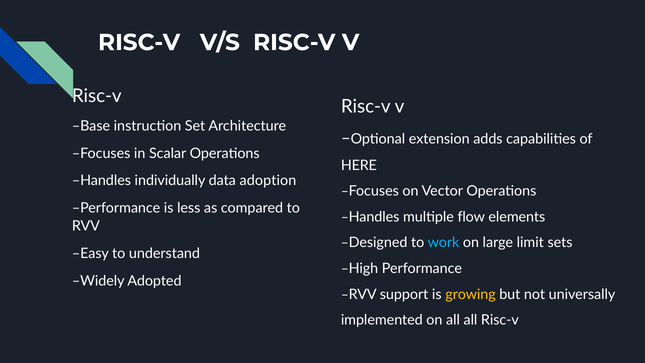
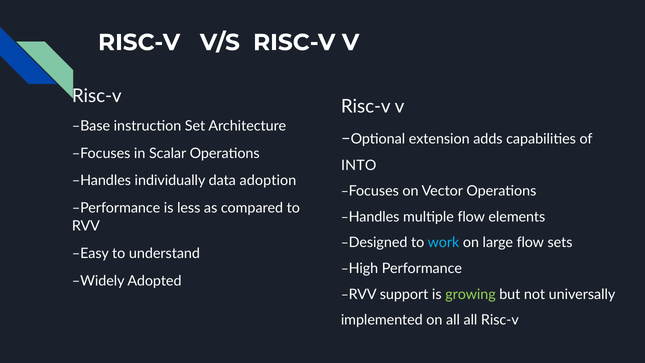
HERE: HERE -> INTO
large limit: limit -> flow
growing colour: yellow -> light green
